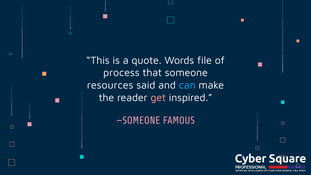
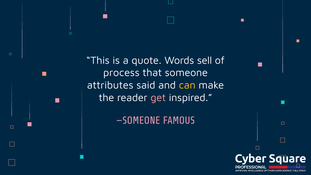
file: file -> sell
resources: resources -> attributes
can colour: light blue -> yellow
